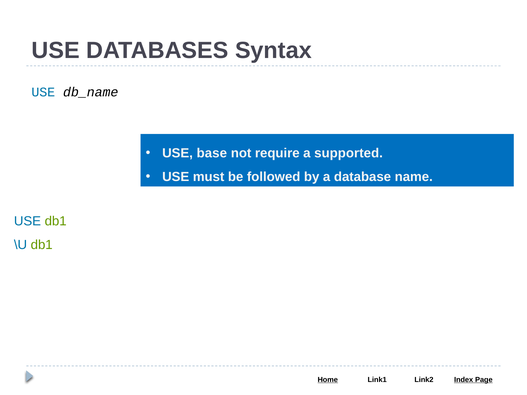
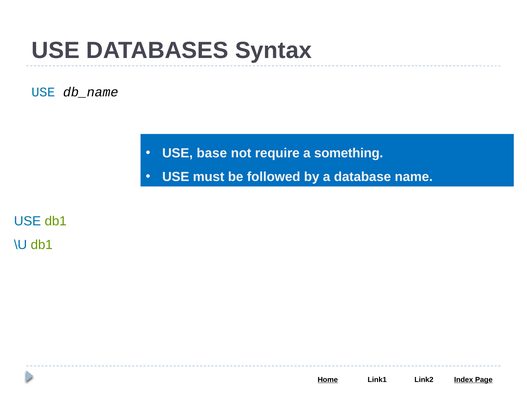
supported: supported -> something
